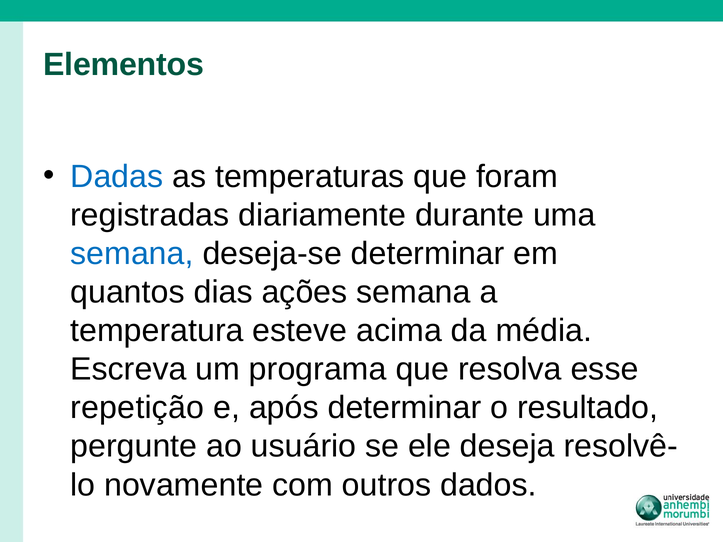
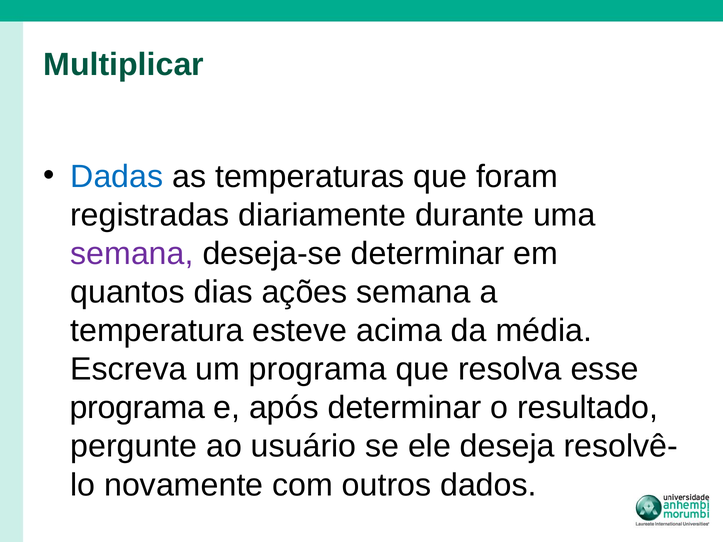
Elementos: Elementos -> Multiplicar
semana at (132, 254) colour: blue -> purple
repetição at (137, 408): repetição -> programa
